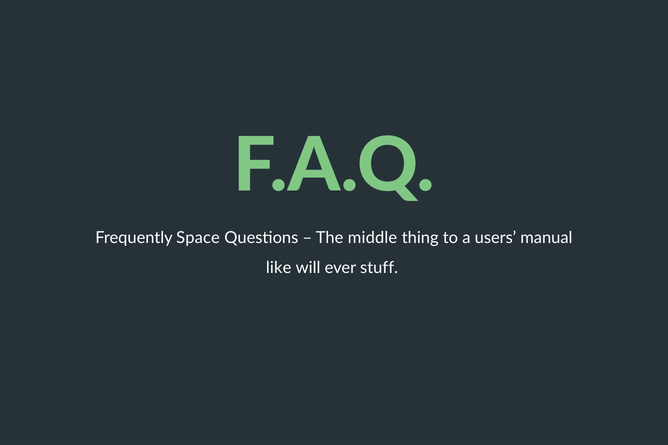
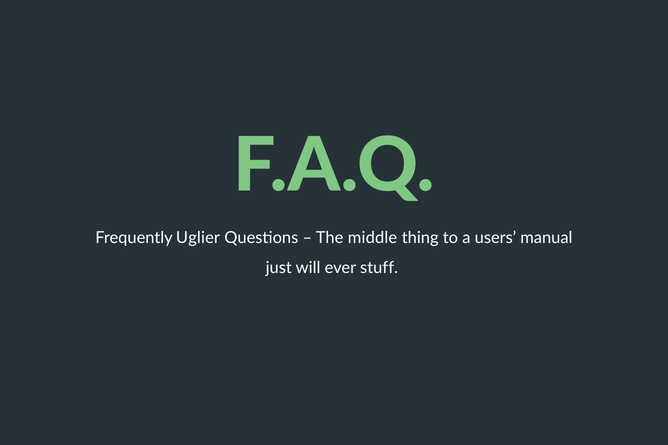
Space: Space -> Uglier
like: like -> just
